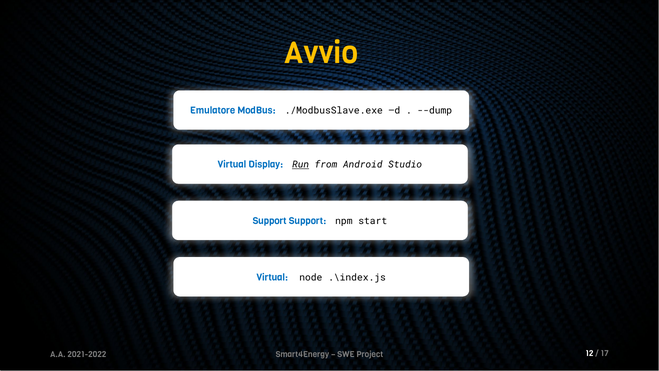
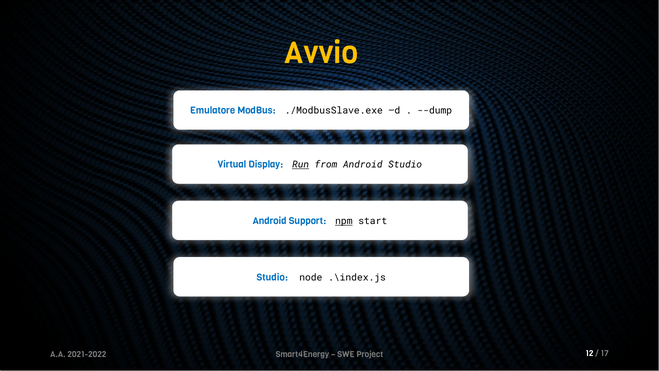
Support at (270, 221): Support -> Android
npm underline: none -> present
Virtual at (272, 277): Virtual -> Studio
